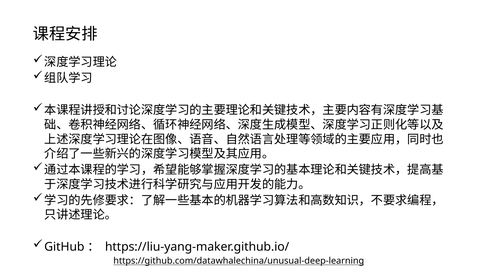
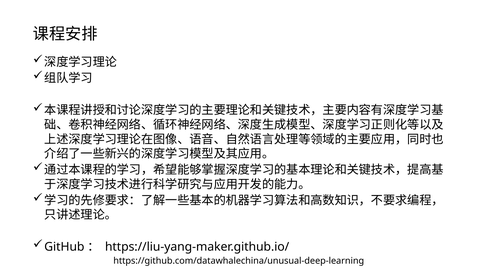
https://github.com/datawhalechina/unusual-deep-learning underline: present -> none
